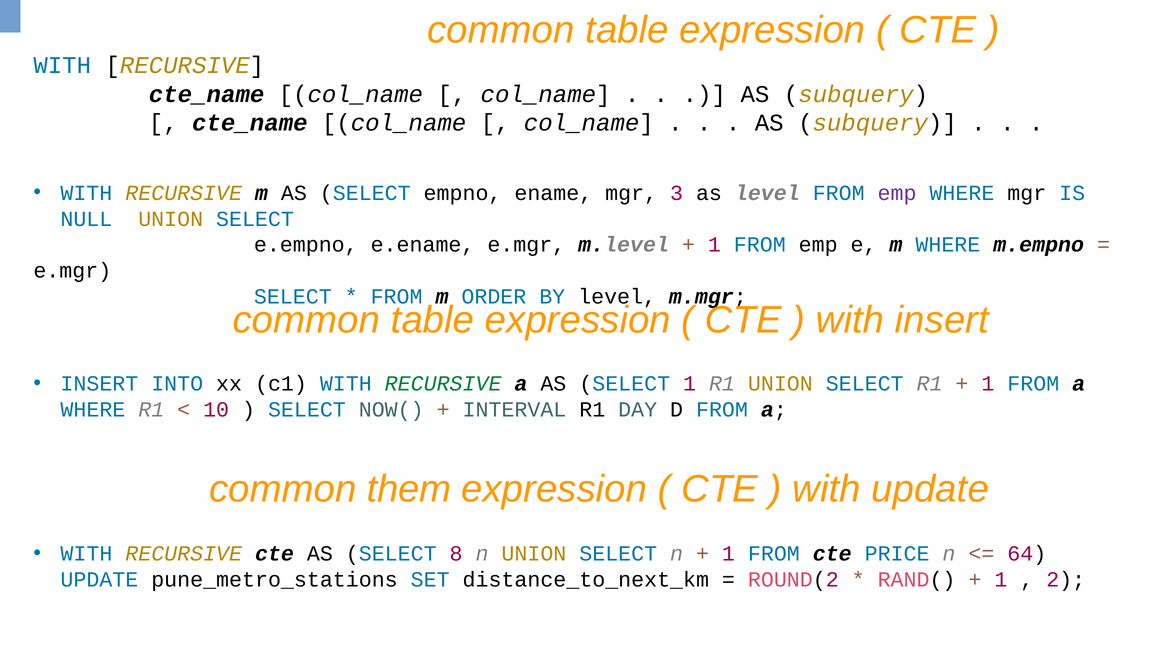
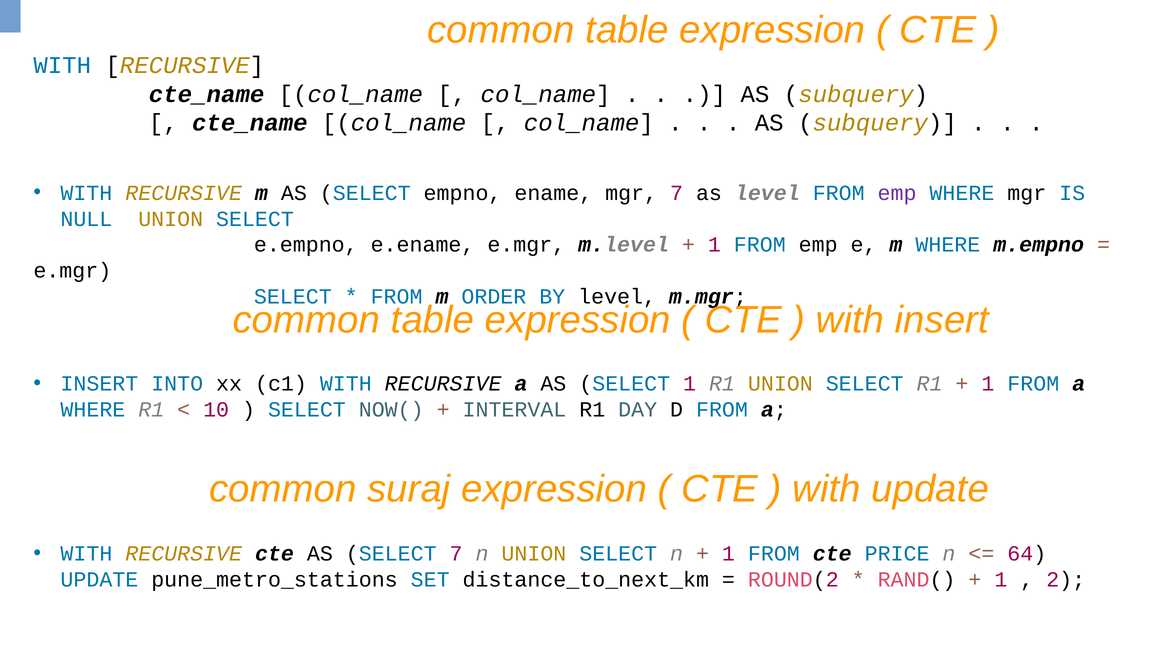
mgr 3: 3 -> 7
RECURSIVE at (443, 384) colour: green -> black
them: them -> suraj
SELECT 8: 8 -> 7
